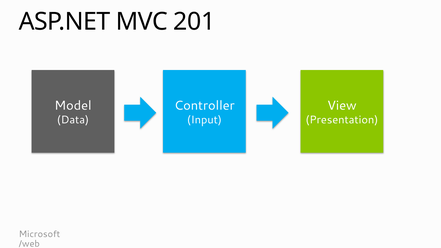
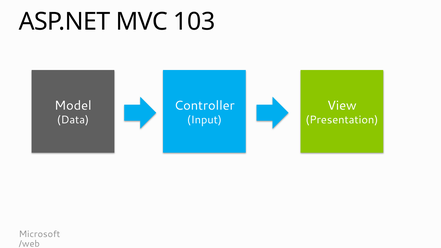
201: 201 -> 103
